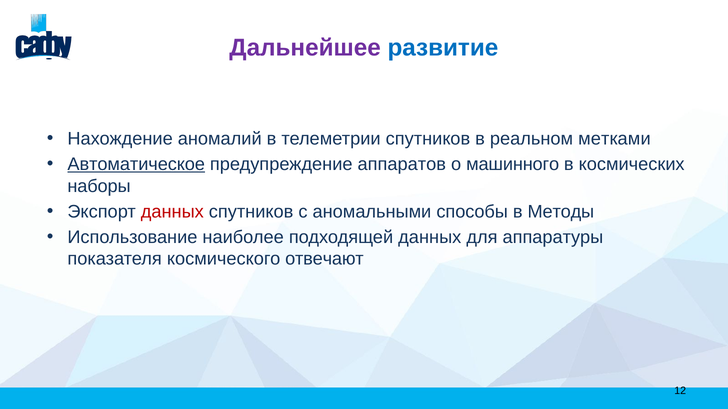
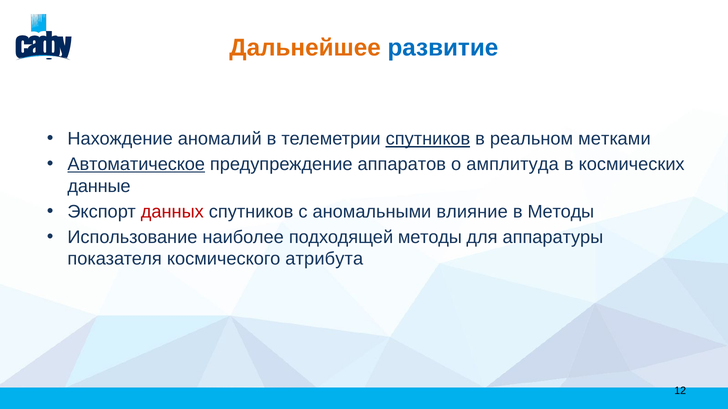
Дальнейшее colour: purple -> orange
спутников at (428, 139) underline: none -> present
машинного: машинного -> амплитуда
наборы: наборы -> данные
способы: способы -> влияние
подходящей данных: данных -> методы
отвечают: отвечают -> атрибута
